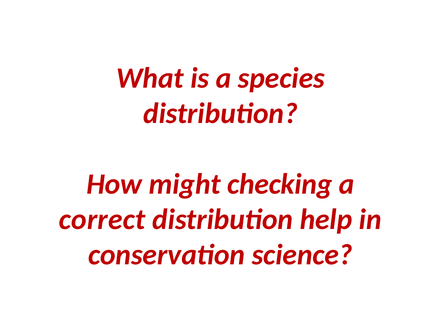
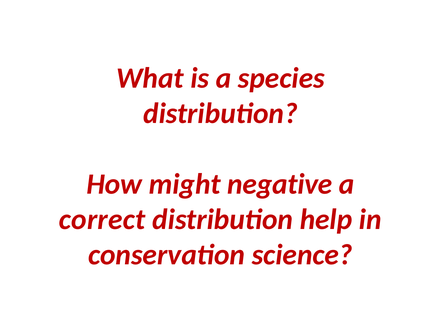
checking: checking -> negative
